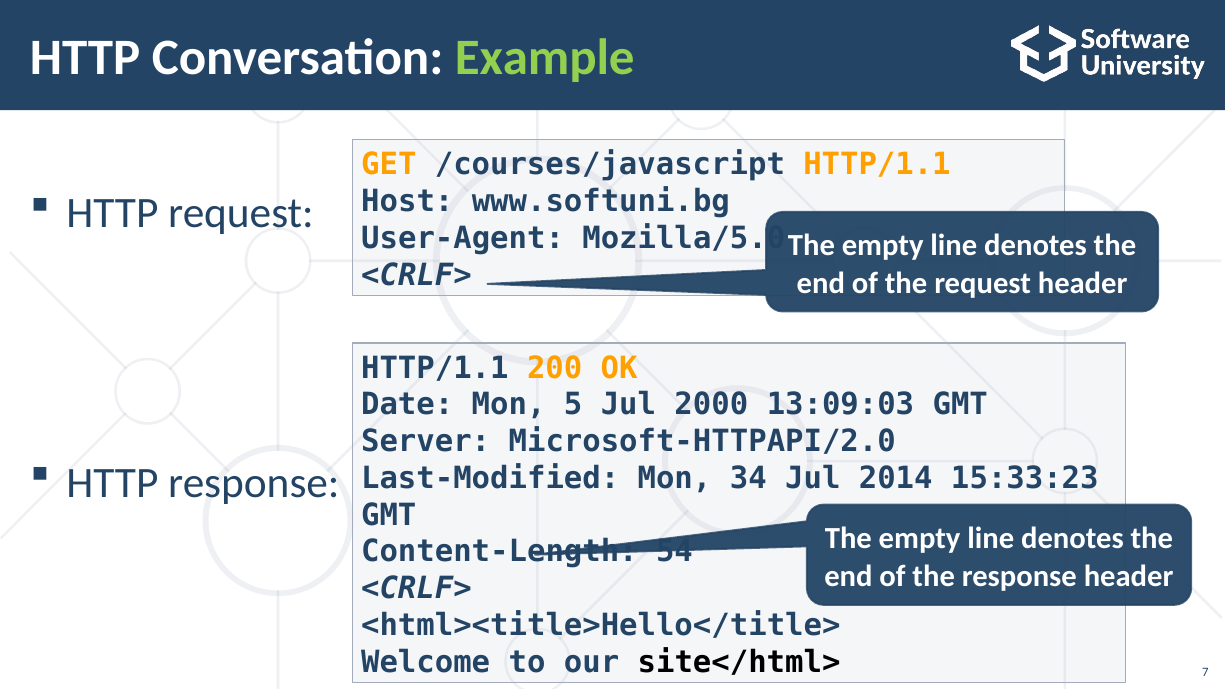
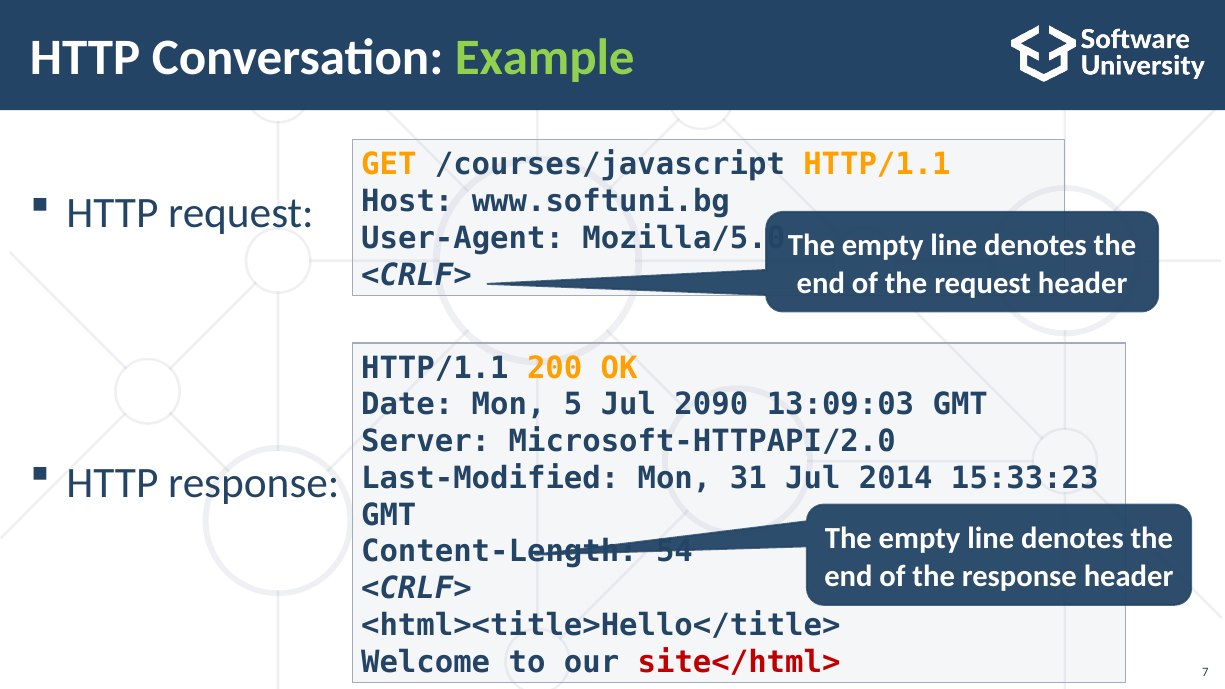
2000: 2000 -> 2090
34: 34 -> 31
site</html> colour: black -> red
